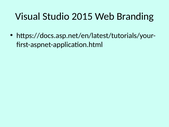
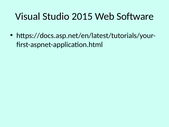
Branding: Branding -> Software
